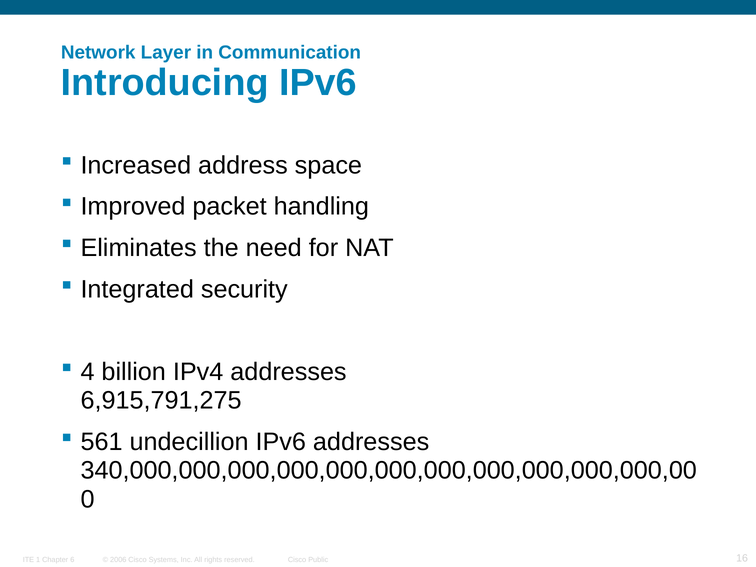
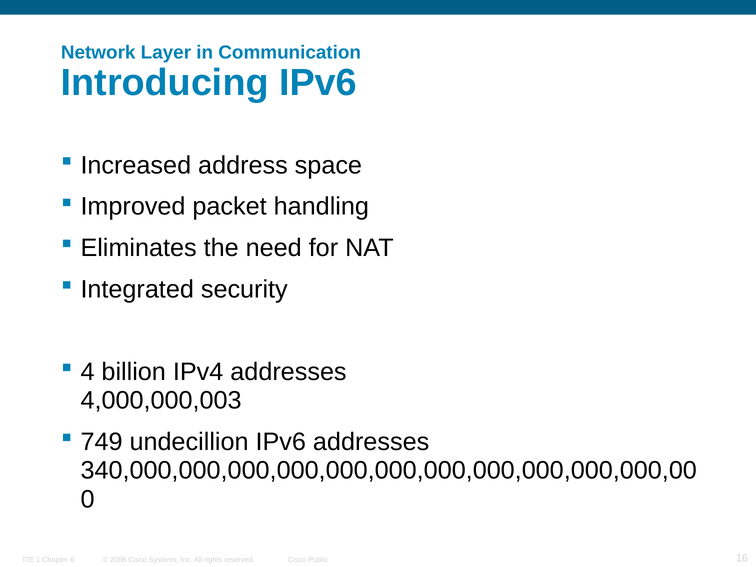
6,915,791,275: 6,915,791,275 -> 4,000,000,003
561: 561 -> 749
